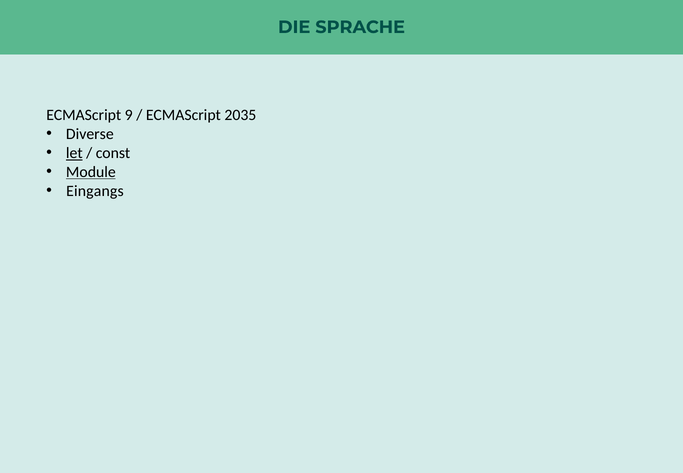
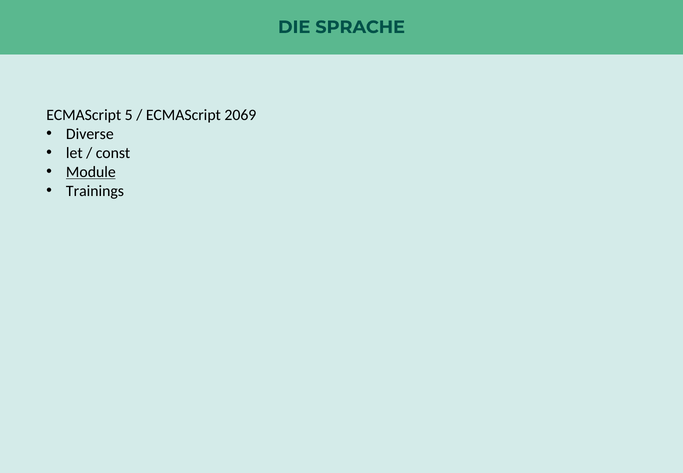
9: 9 -> 5
2035: 2035 -> 2069
let underline: present -> none
Eingangs: Eingangs -> Trainings
